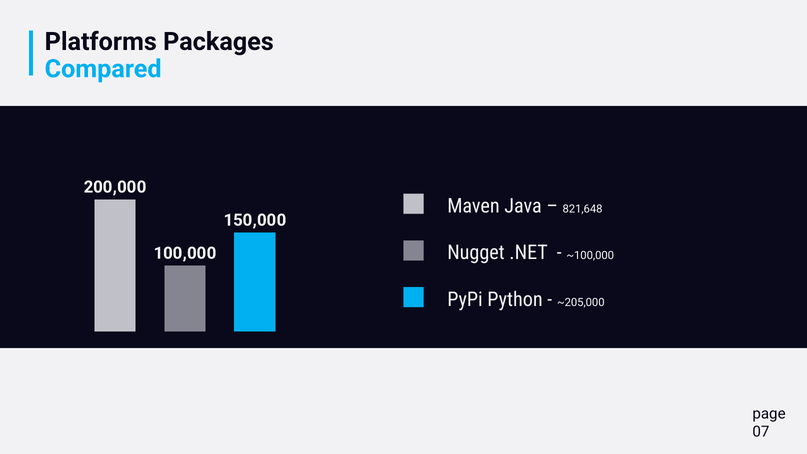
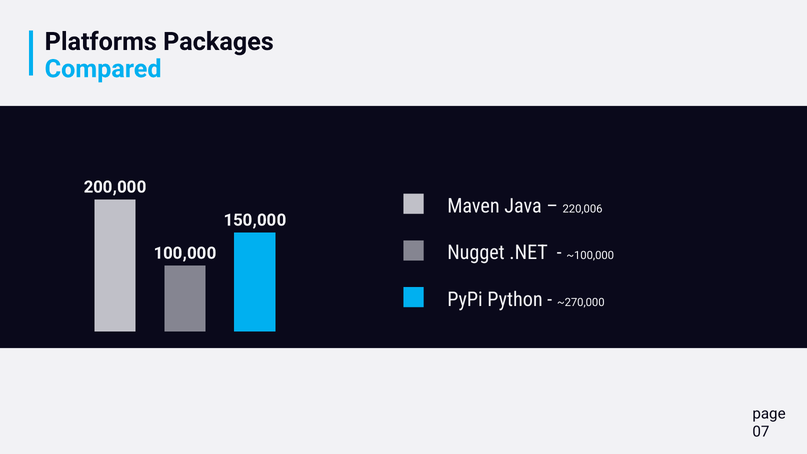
821,648: 821,648 -> 220,006
~205,000: ~205,000 -> ~270,000
